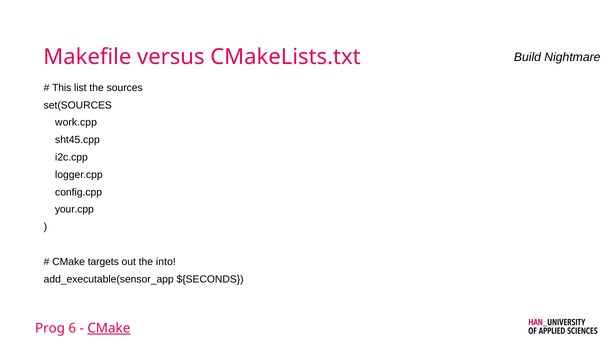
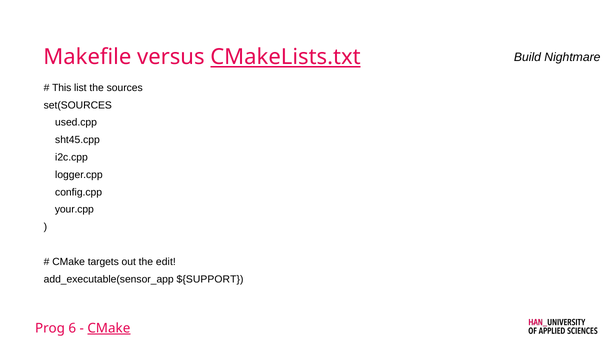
CMakeLists.txt underline: none -> present
work.cpp: work.cpp -> used.cpp
into: into -> edit
${SECONDS: ${SECONDS -> ${SUPPORT
